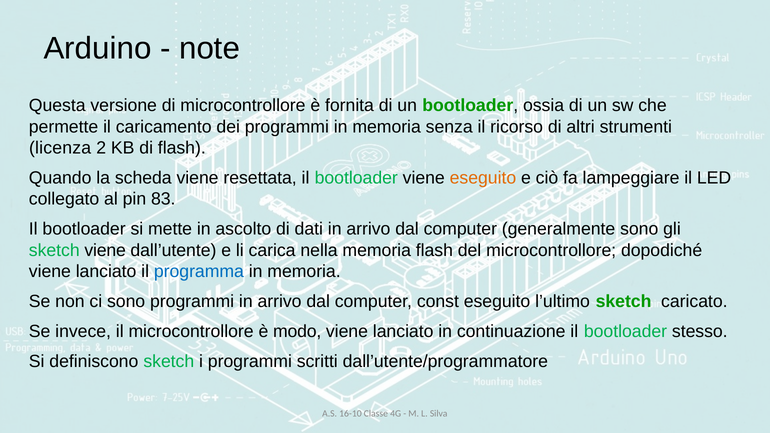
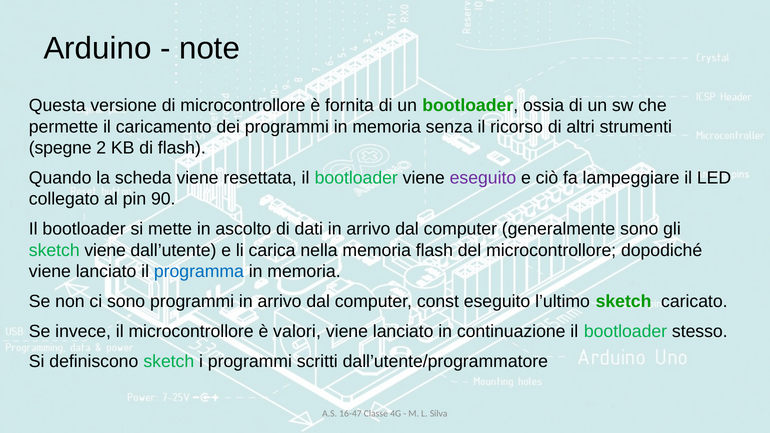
licenza: licenza -> spegne
eseguito at (483, 178) colour: orange -> purple
83: 83 -> 90
modo: modo -> valori
16-10: 16-10 -> 16-47
